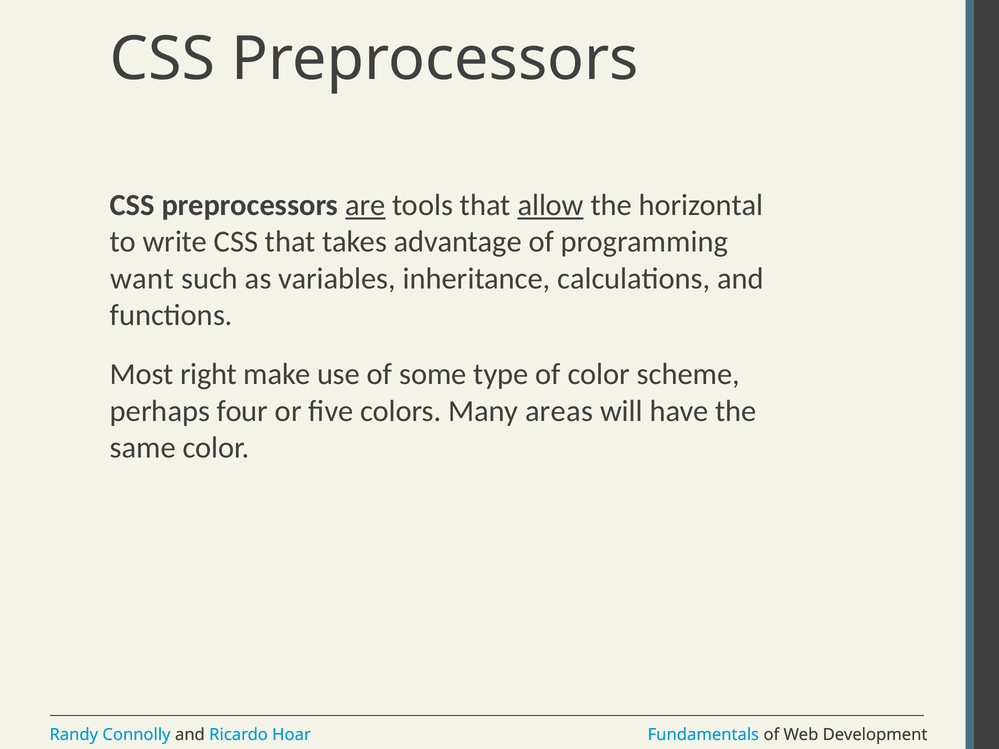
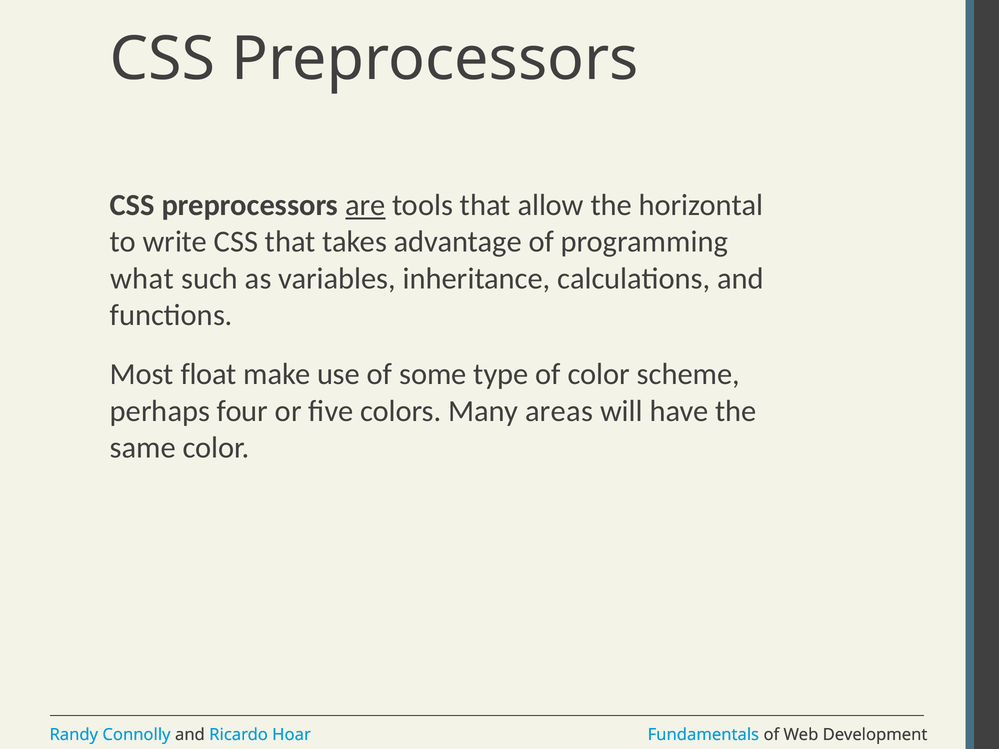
allow underline: present -> none
want: want -> what
right: right -> float
